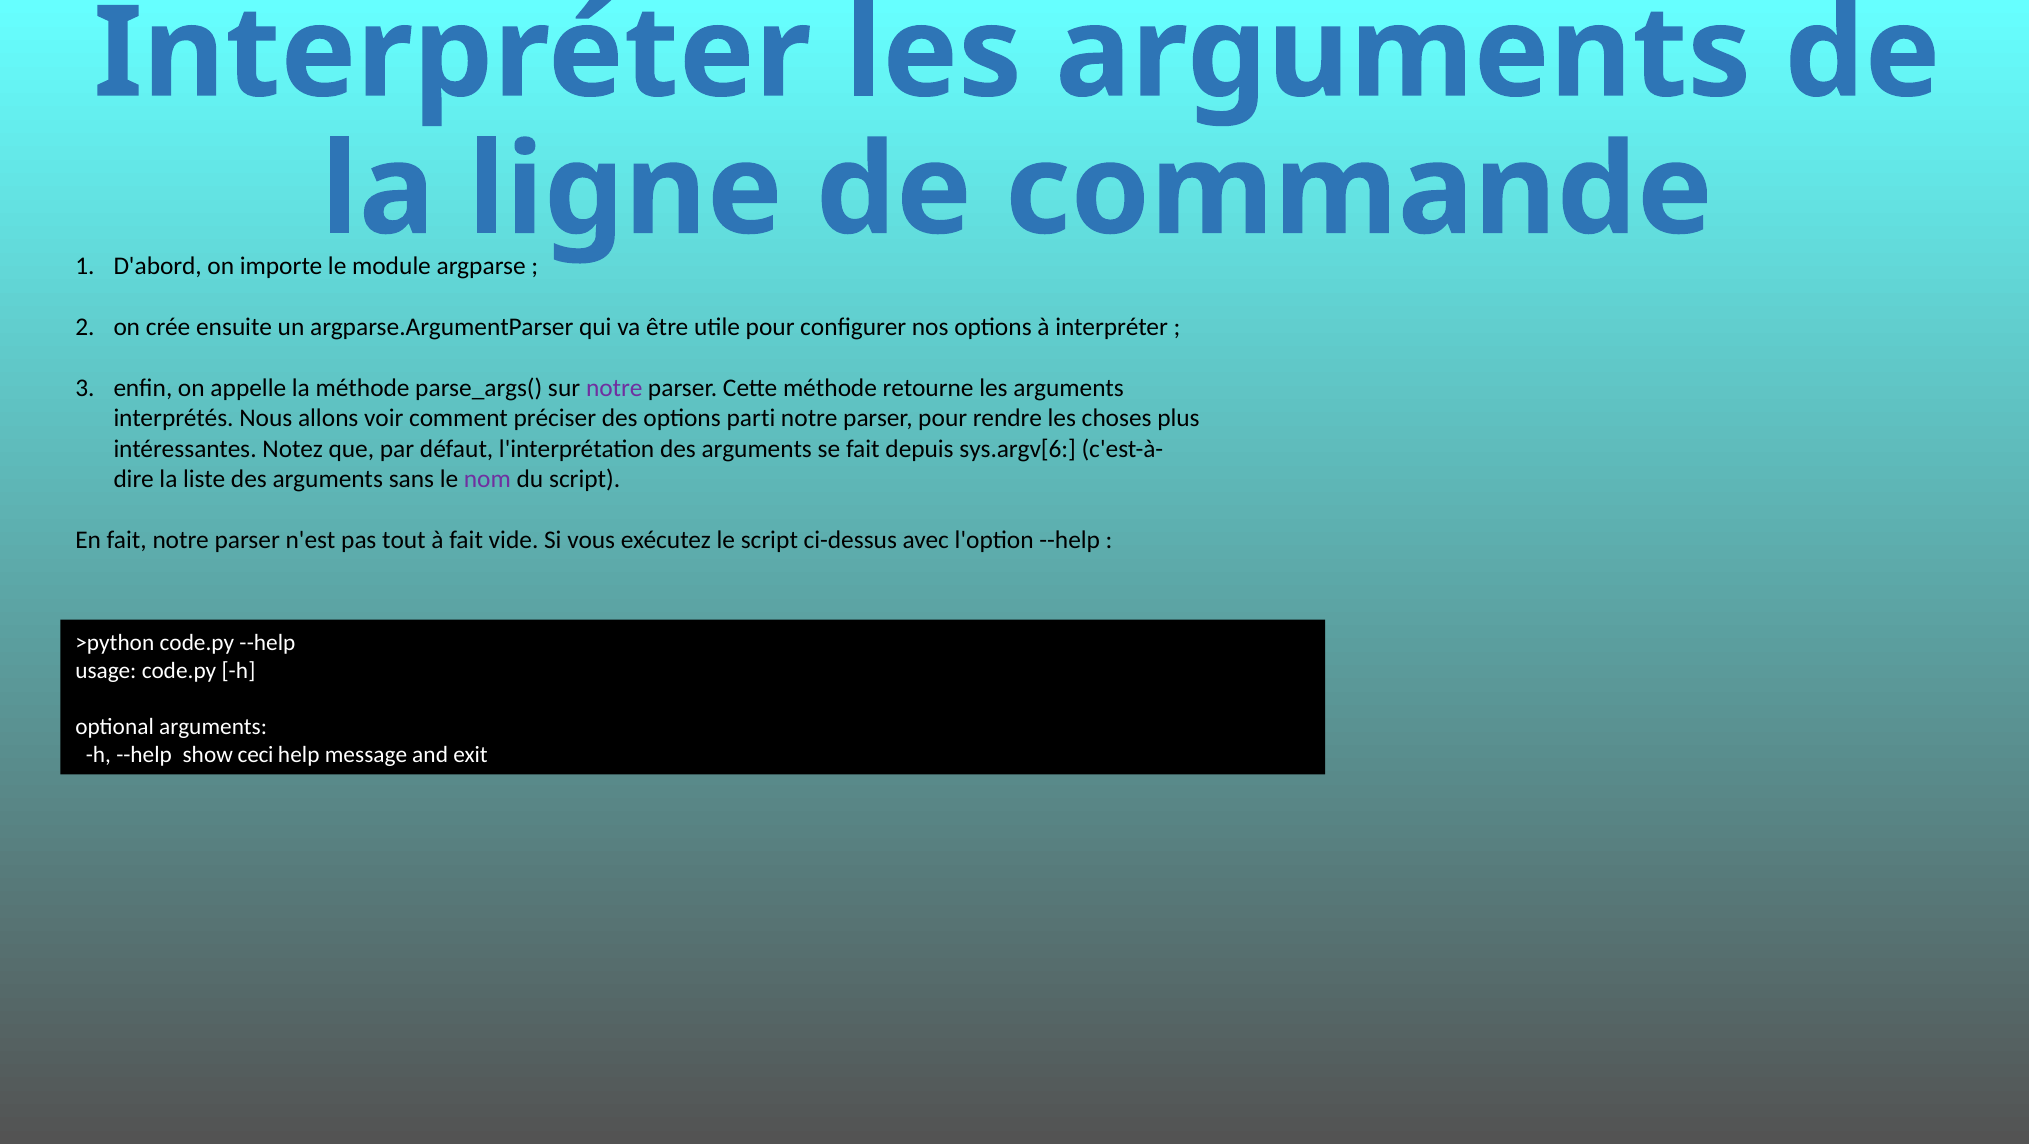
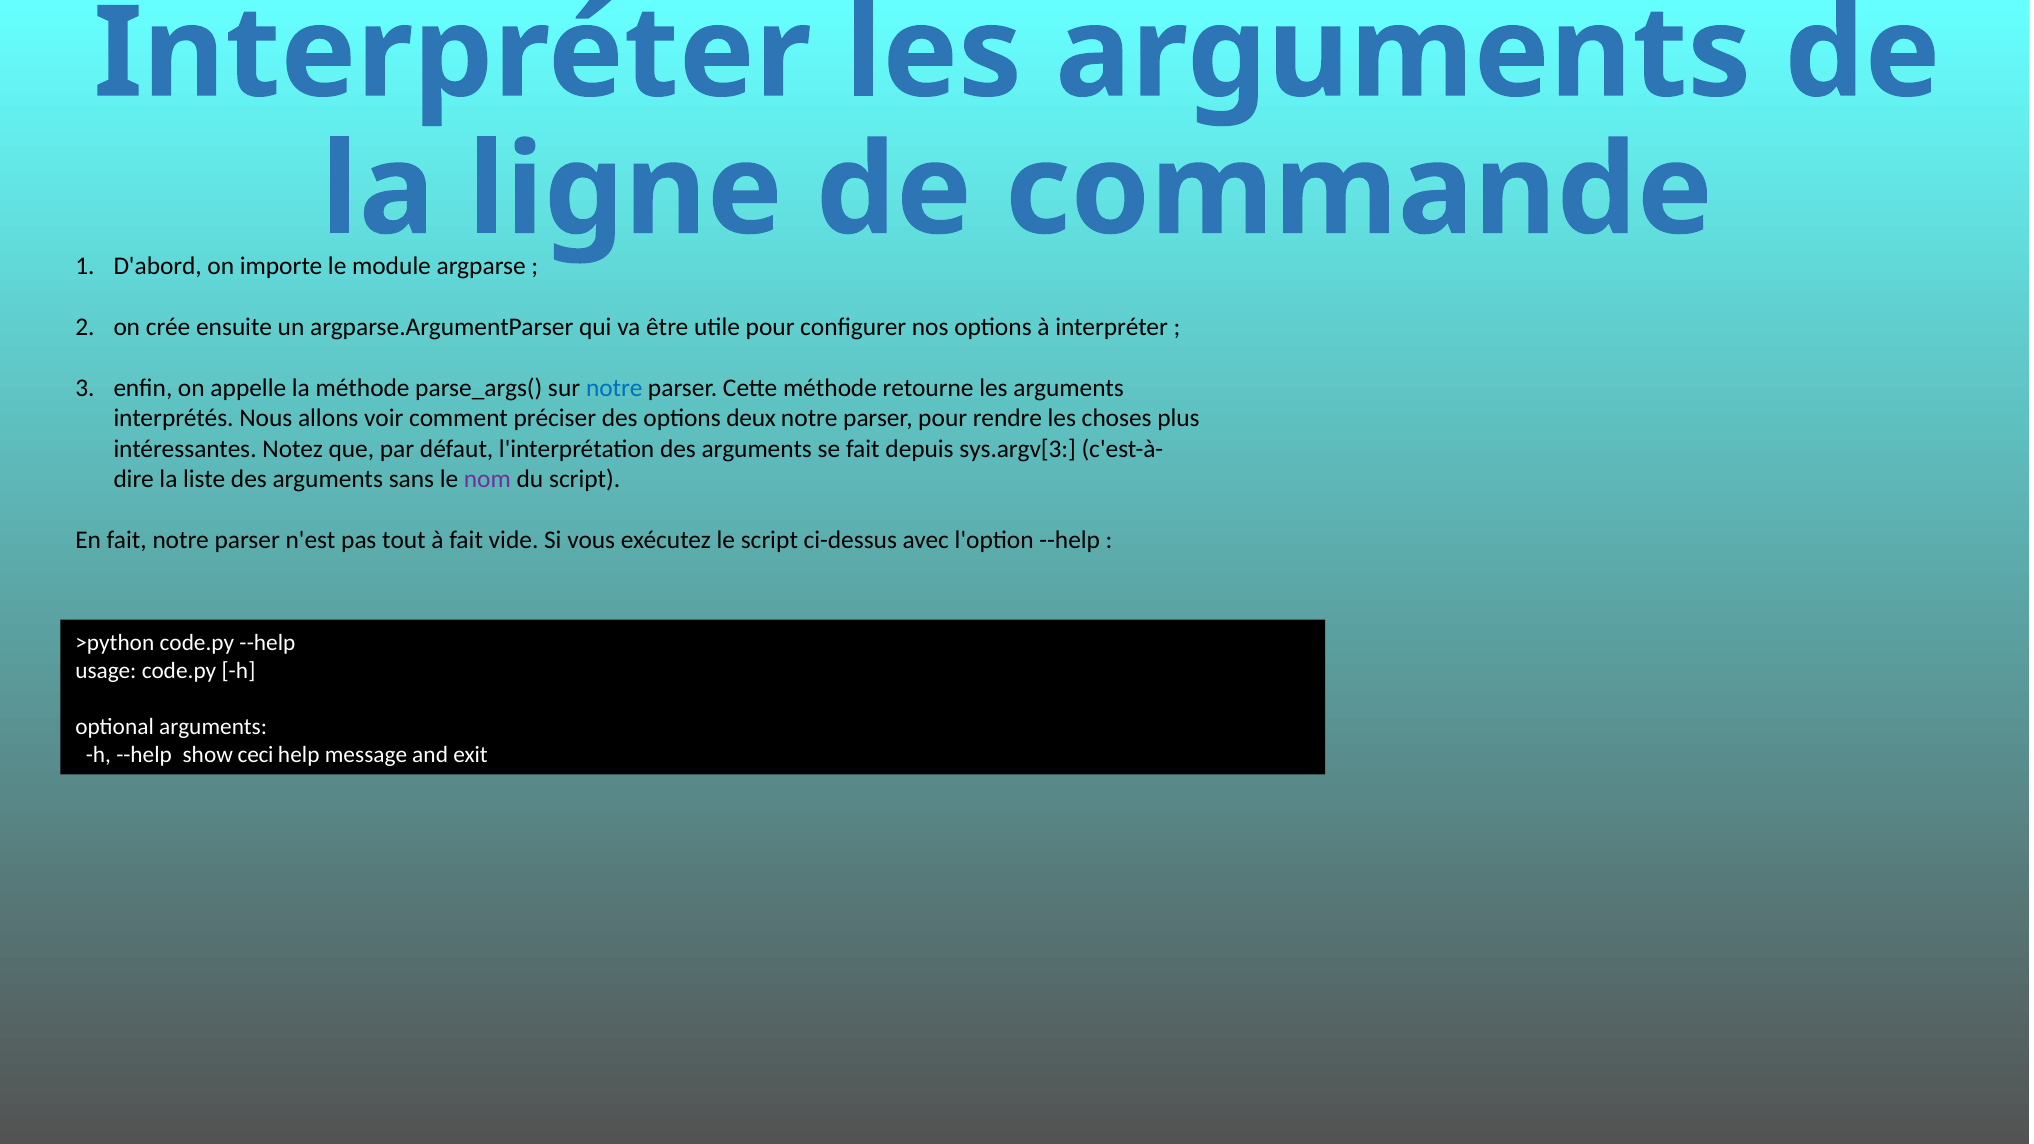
notre at (614, 388) colour: purple -> blue
parti: parti -> deux
sys.argv[6: sys.argv[6 -> sys.argv[3
